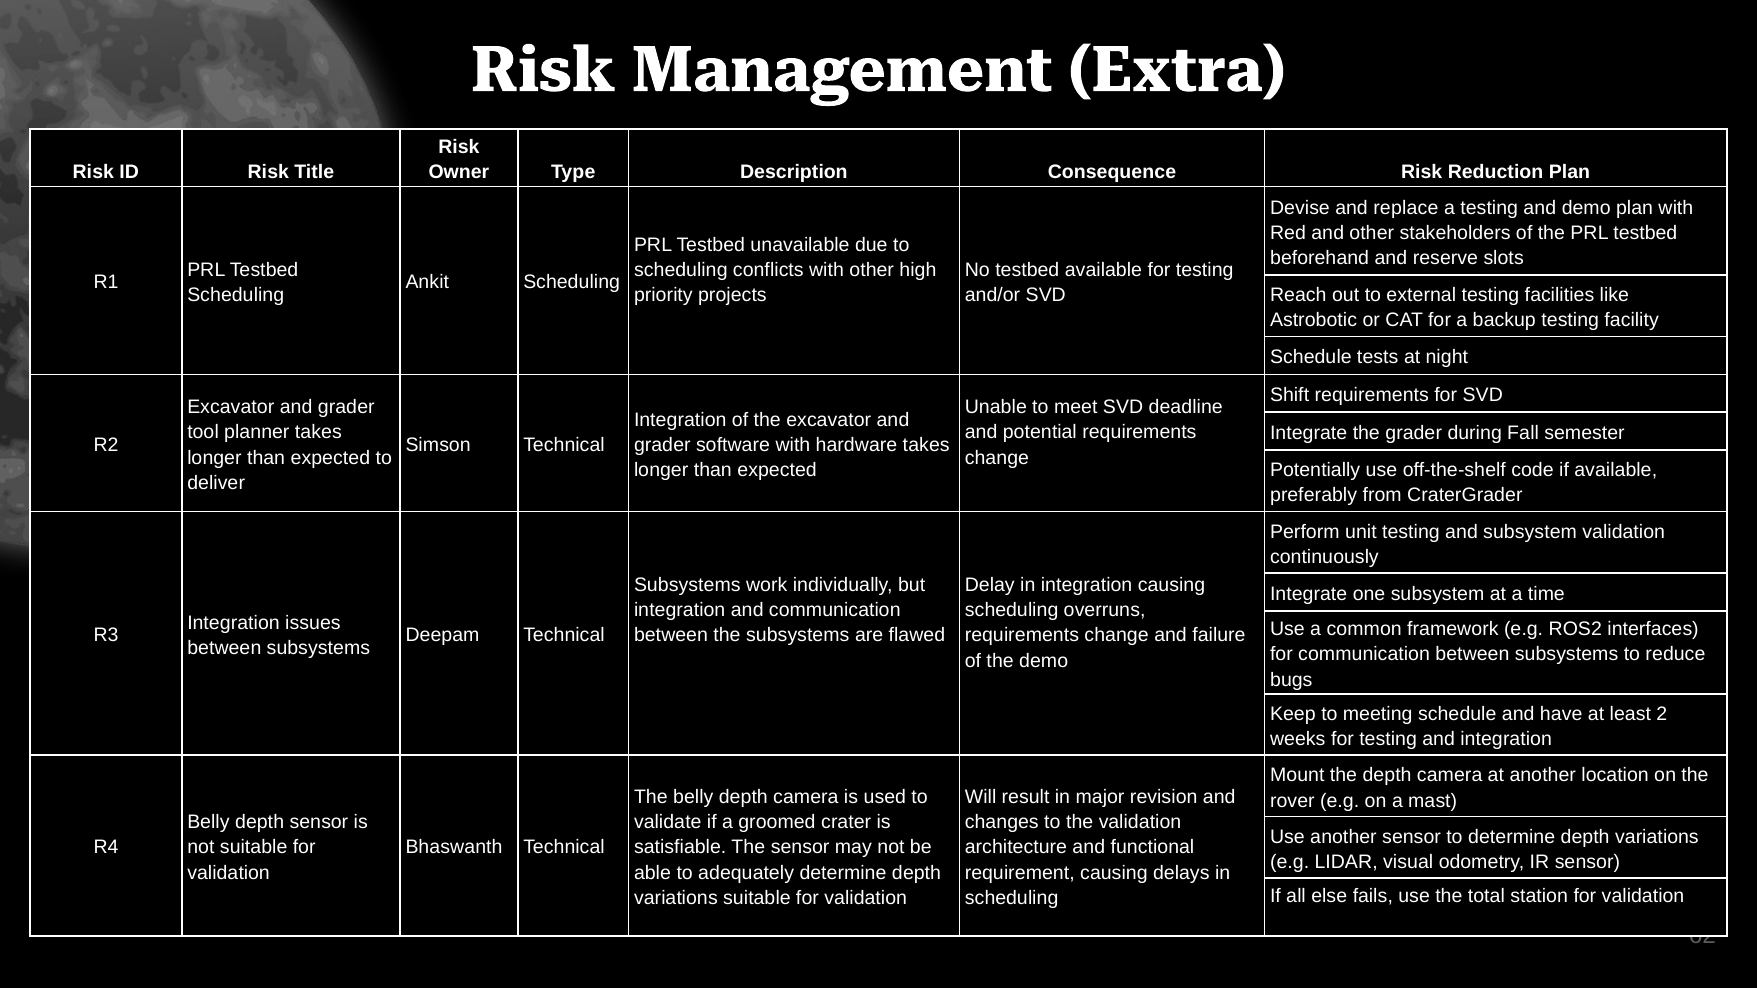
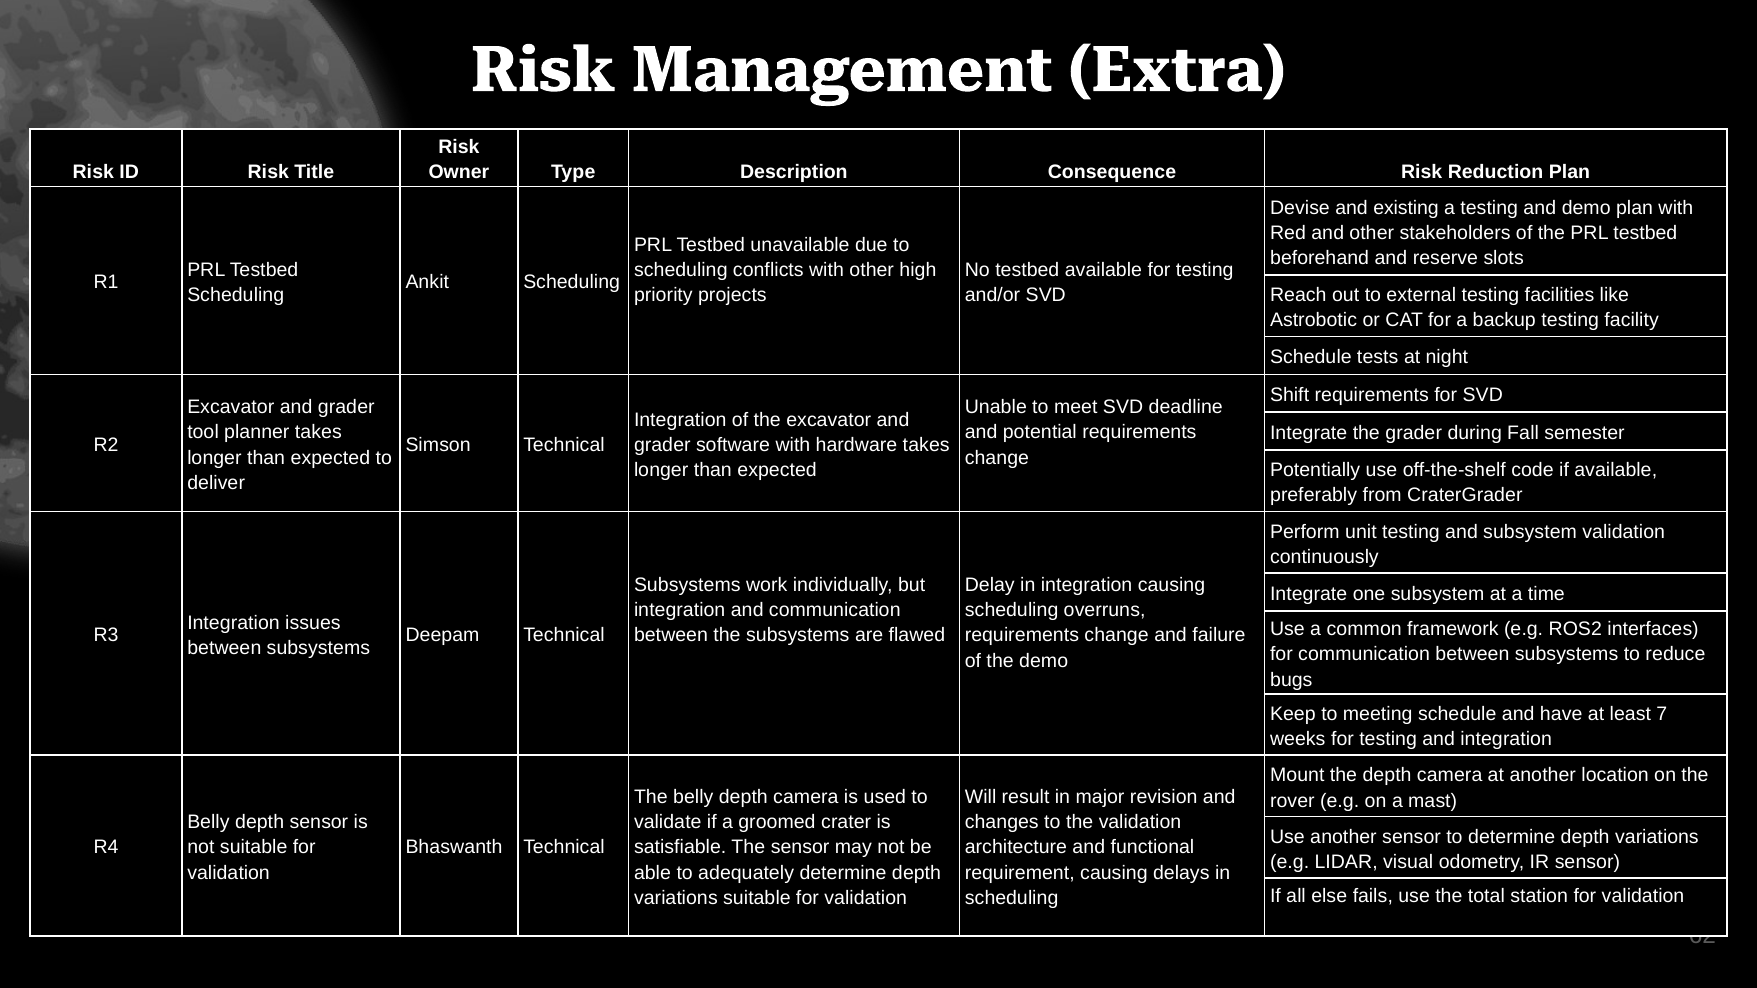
replace: replace -> existing
2: 2 -> 7
